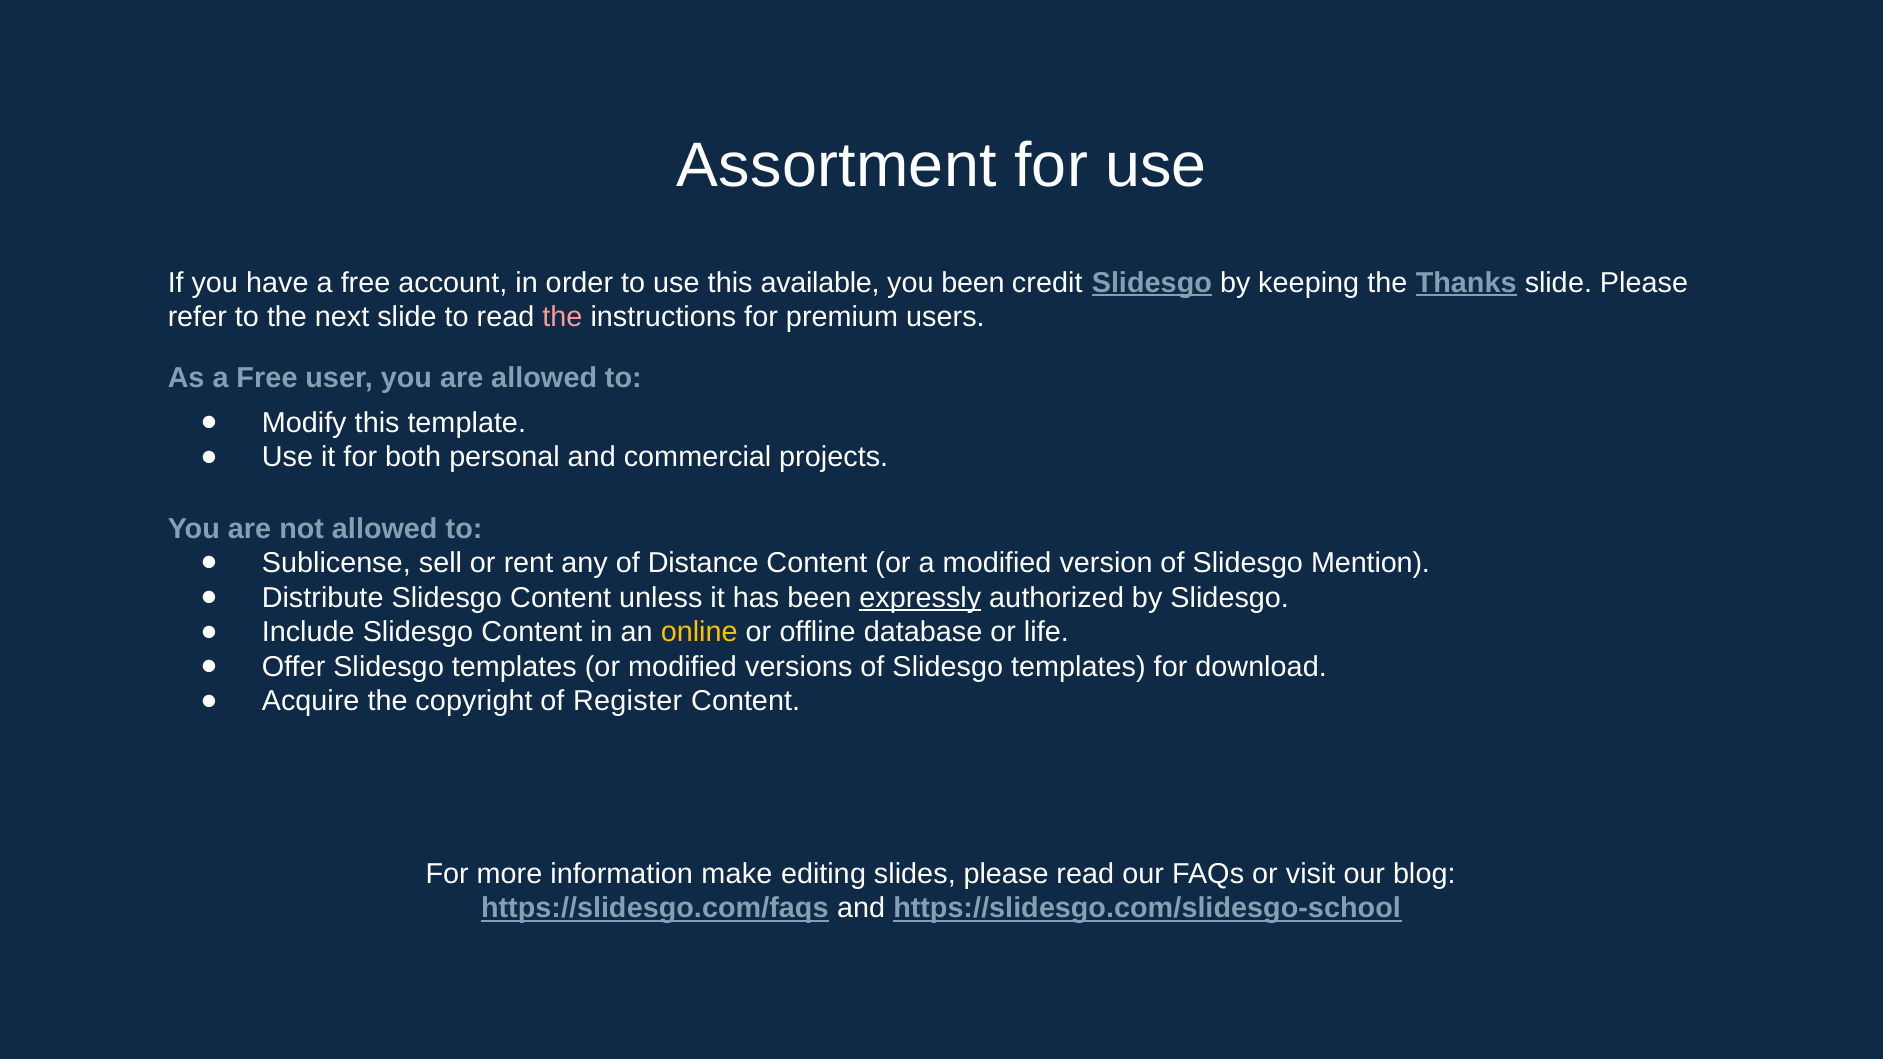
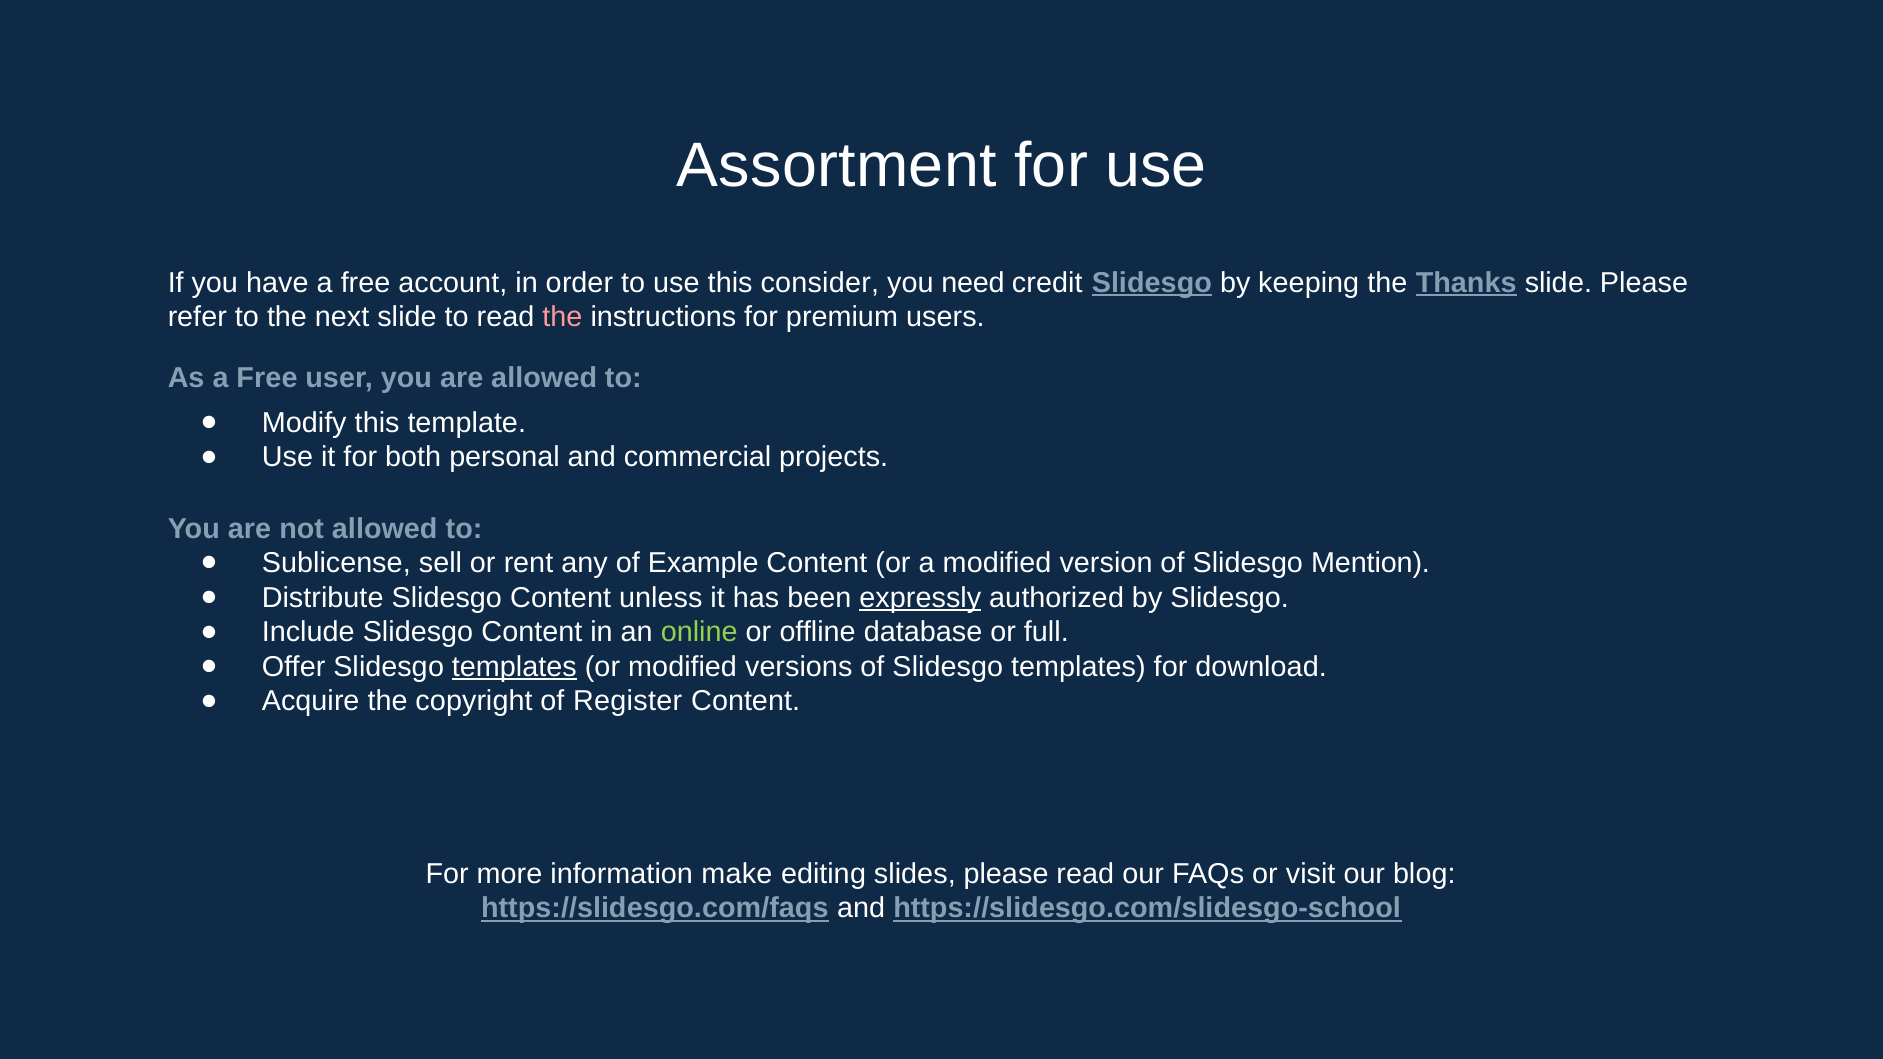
available: available -> consider
you been: been -> need
Distance: Distance -> Example
online colour: yellow -> light green
life: life -> full
templates at (514, 667) underline: none -> present
